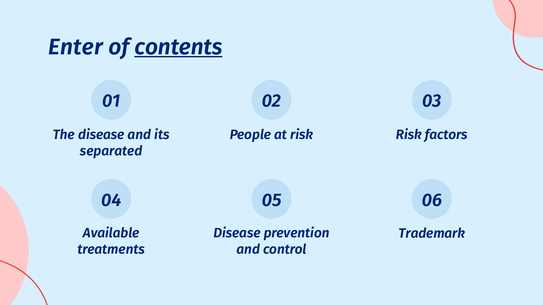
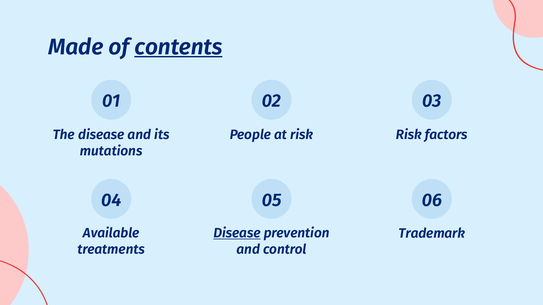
Enter: Enter -> Made
separated: separated -> mutations
Disease at (237, 233) underline: none -> present
